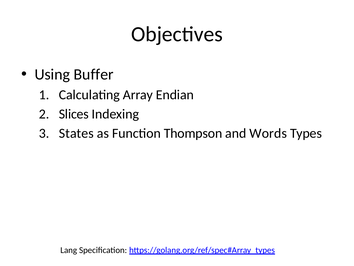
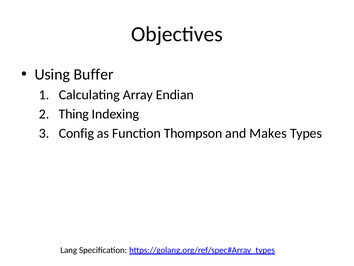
Slices: Slices -> Thing
States: States -> Config
Words: Words -> Makes
